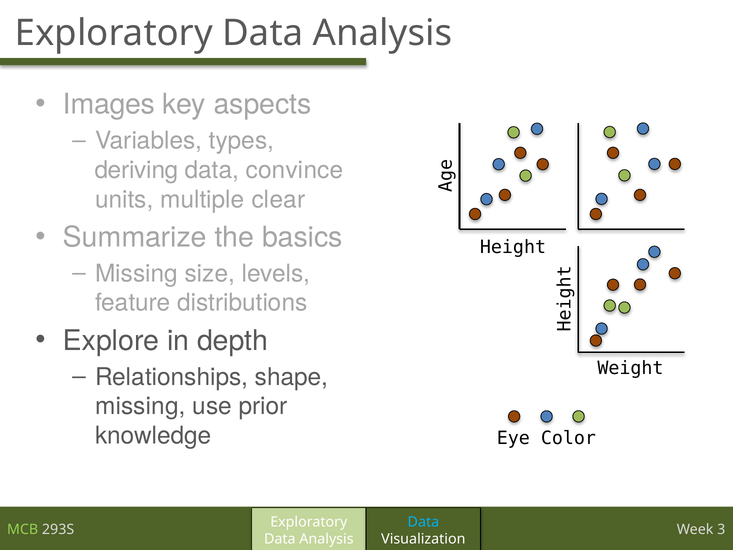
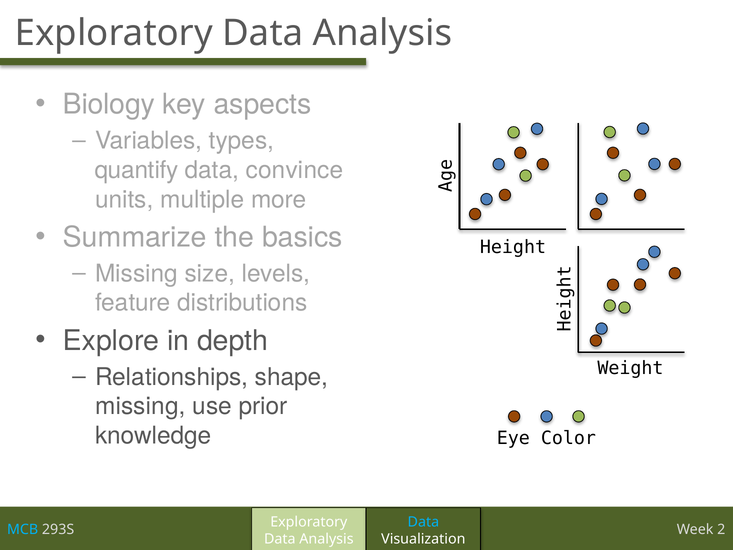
Images: Images -> Biology
deriving: deriving -> quantify
clear: clear -> more
MCB colour: light green -> light blue
3: 3 -> 2
